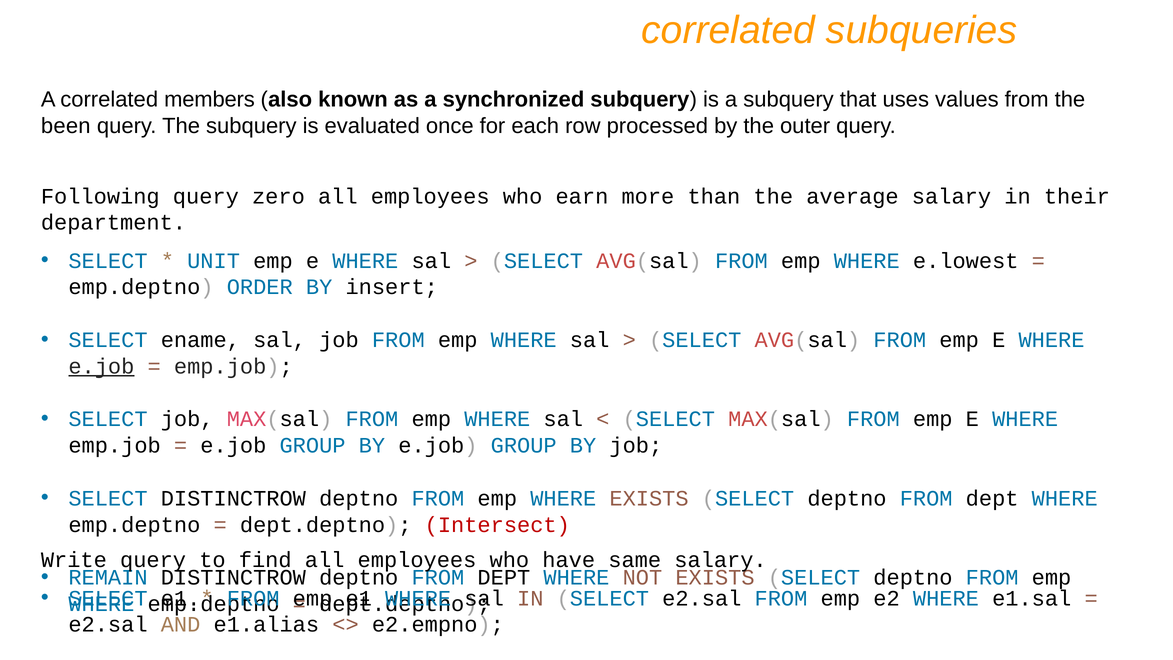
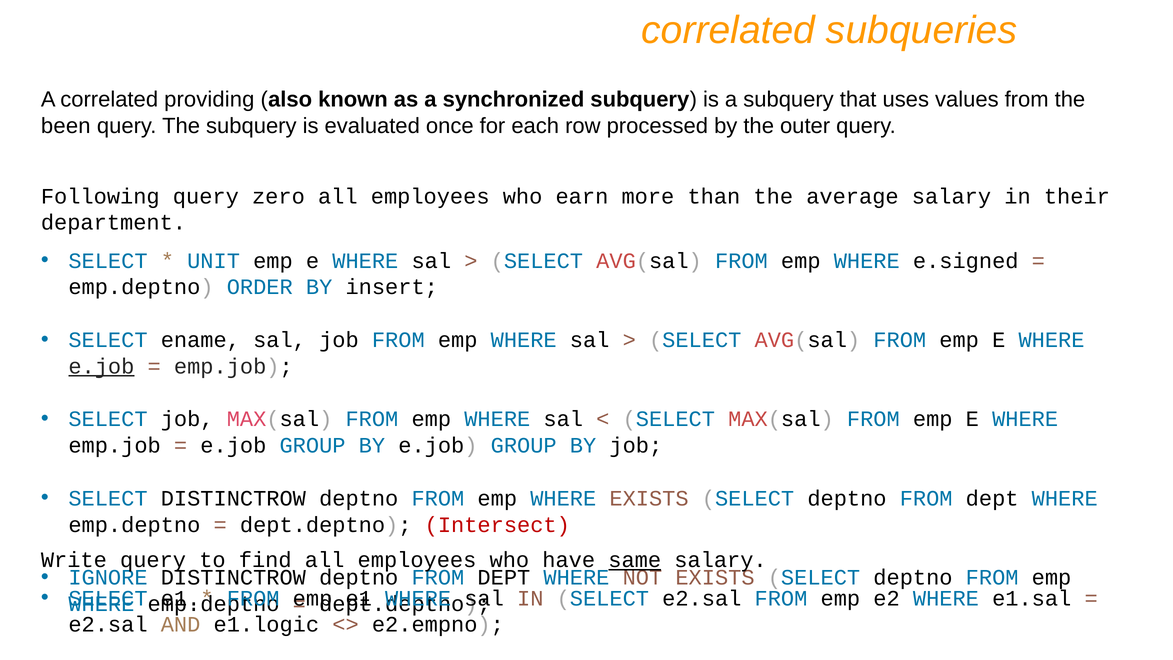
members: members -> providing
e.lowest: e.lowest -> e.signed
same underline: none -> present
REMAIN: REMAIN -> IGNORE
e1.alias: e1.alias -> e1.logic
